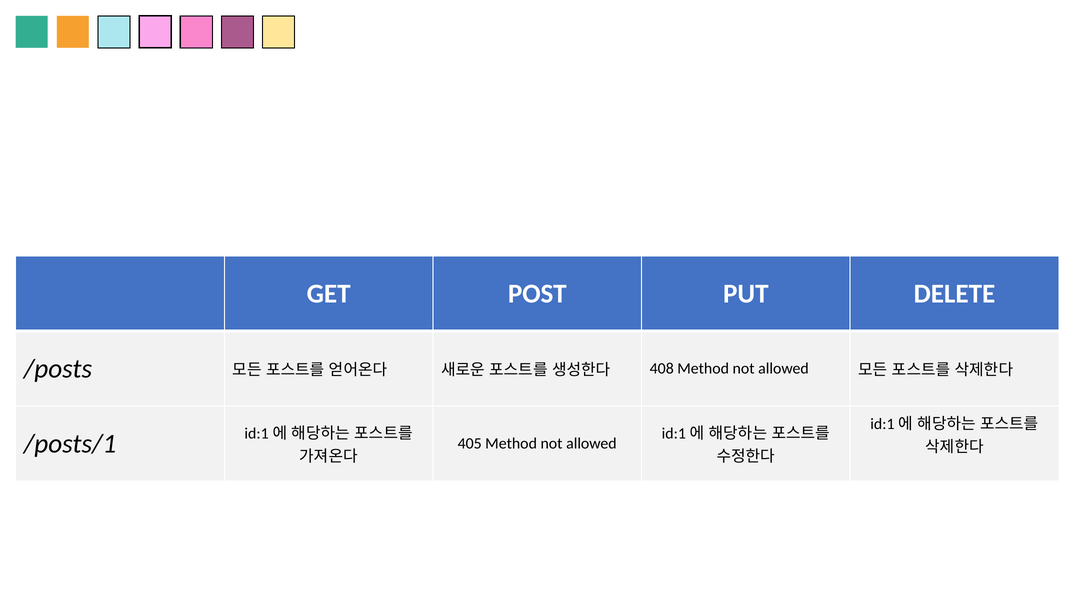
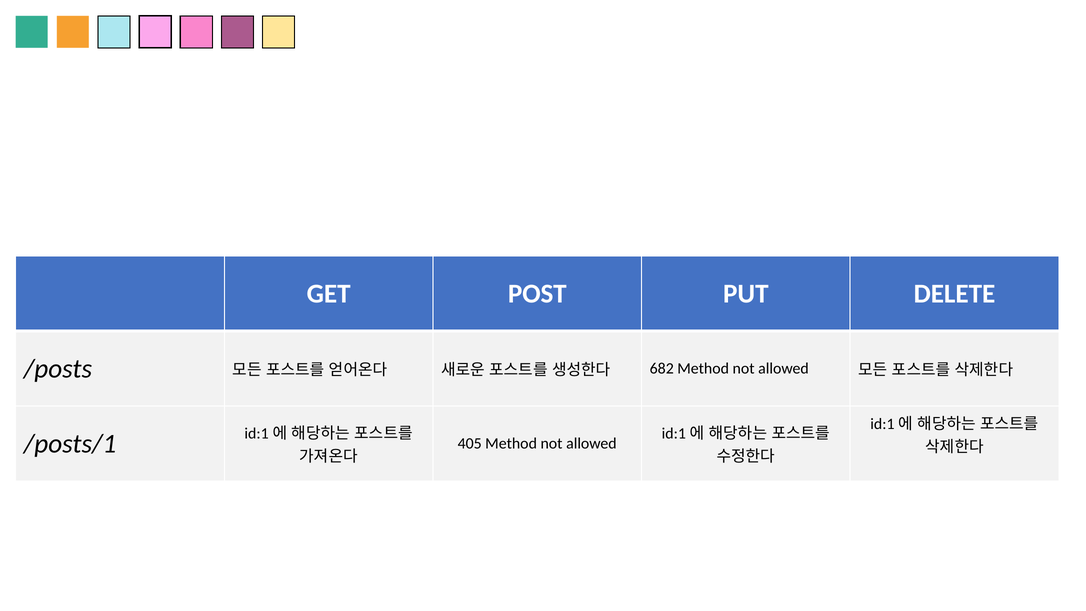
408: 408 -> 682
